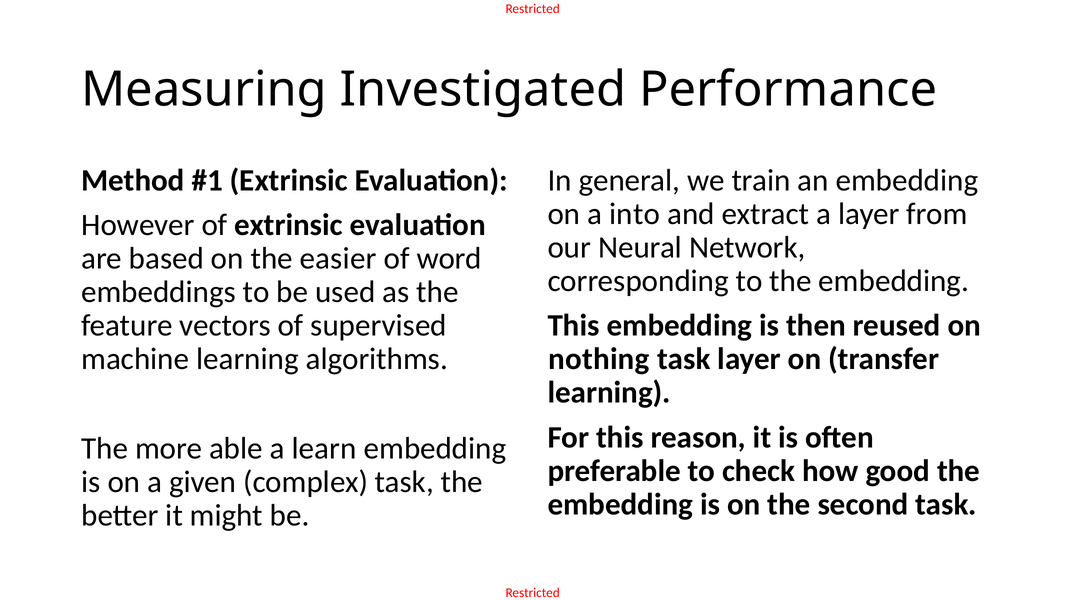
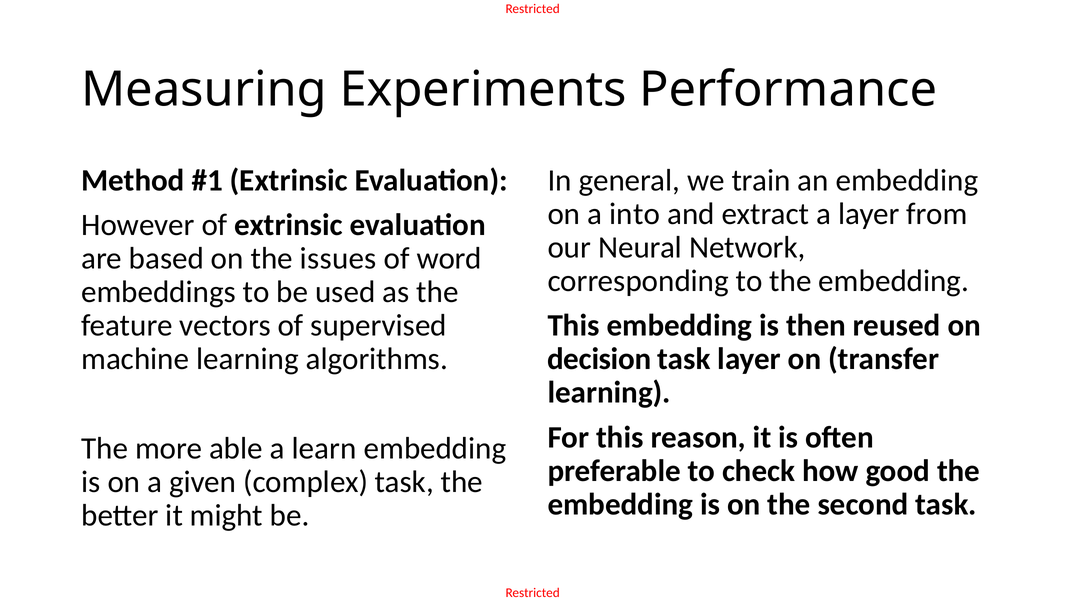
Investigated: Investigated -> Experiments
easier: easier -> issues
nothing: nothing -> decision
